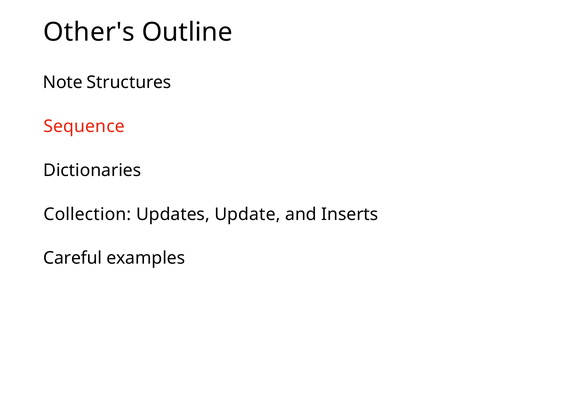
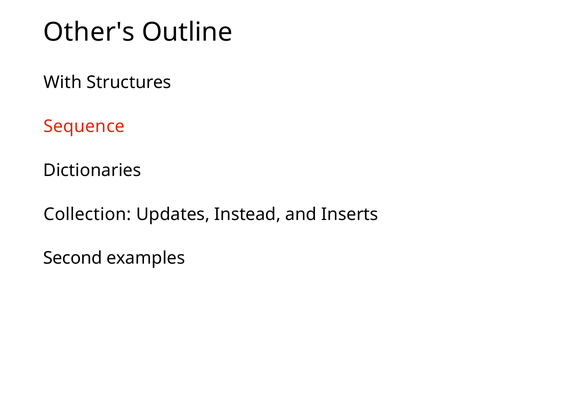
Note: Note -> With
Update: Update -> Instead
Careful: Careful -> Second
